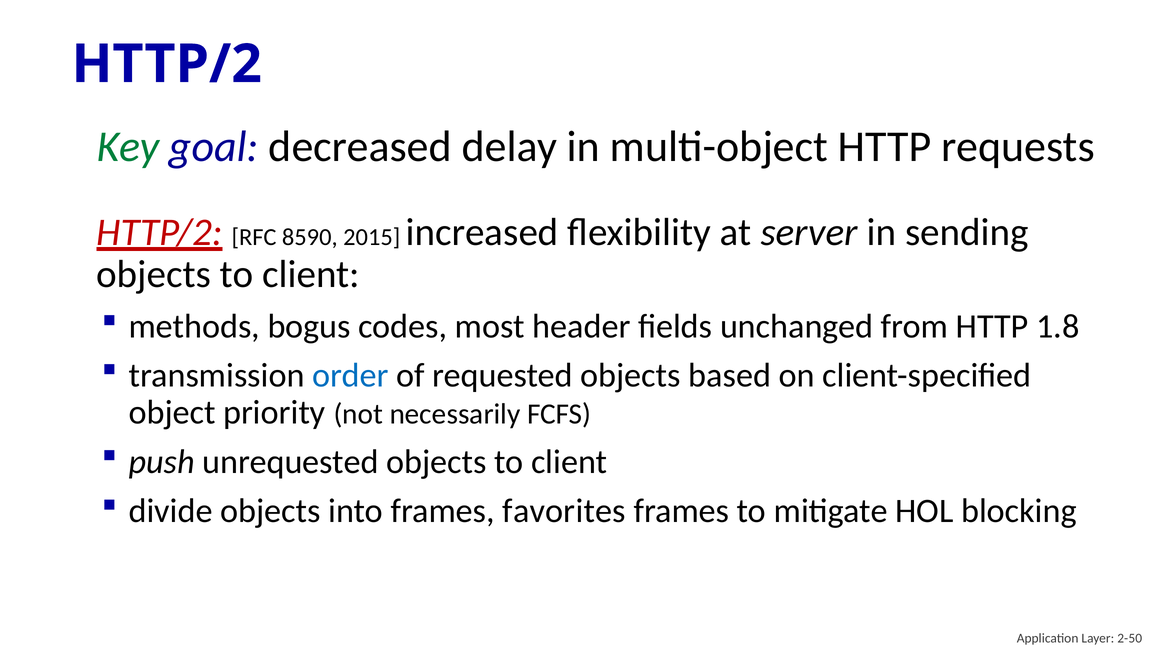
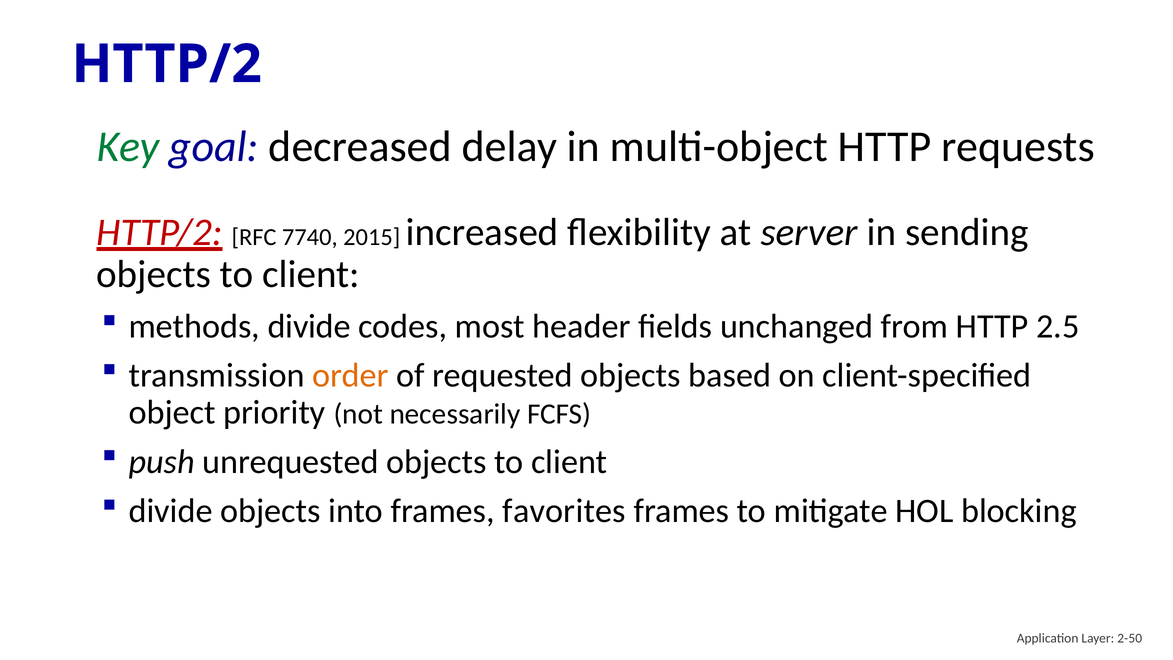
8590: 8590 -> 7740
methods bogus: bogus -> divide
1.8: 1.8 -> 2.5
order colour: blue -> orange
